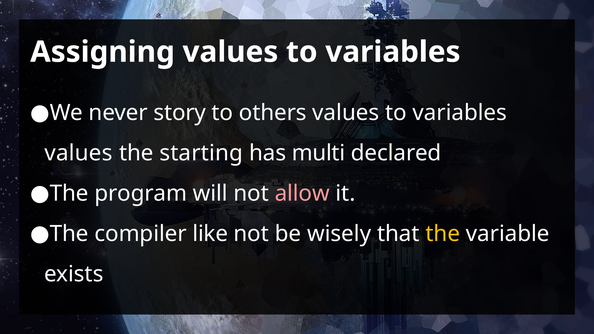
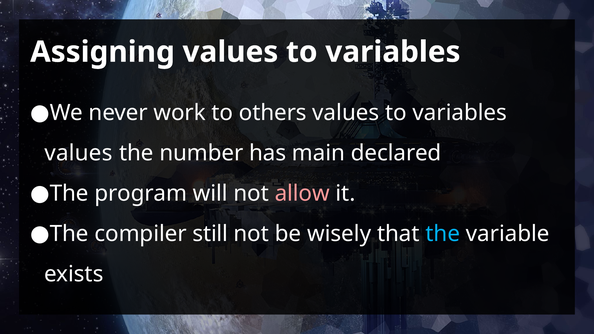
story: story -> work
starting: starting -> number
multi: multi -> main
like: like -> still
the at (443, 234) colour: yellow -> light blue
